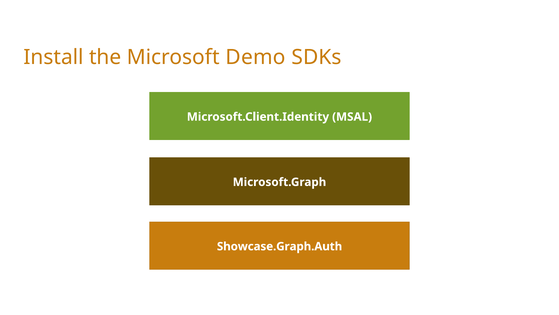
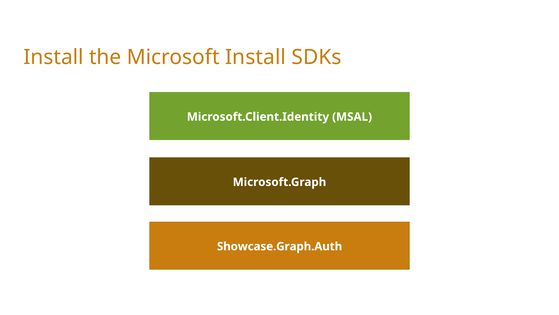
Microsoft Demo: Demo -> Install
